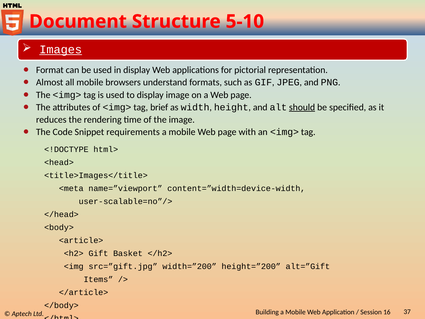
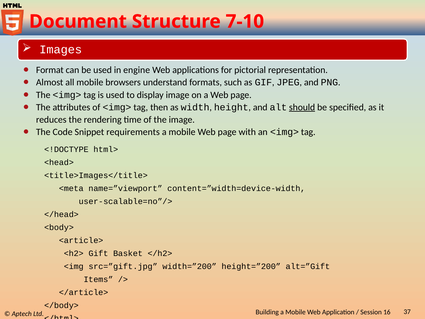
5-10: 5-10 -> 7-10
Images underline: present -> none
in display: display -> engine
brief: brief -> then
